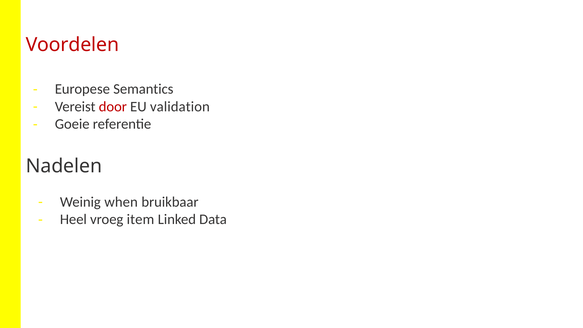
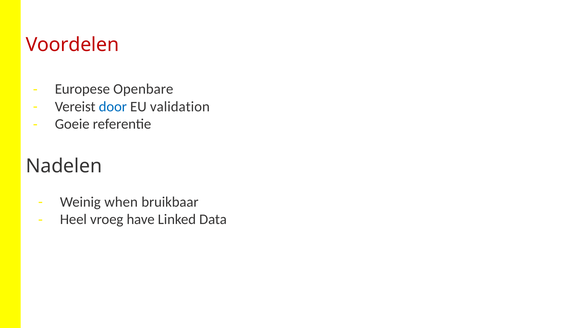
Semantics: Semantics -> Openbare
door colour: red -> blue
item: item -> have
